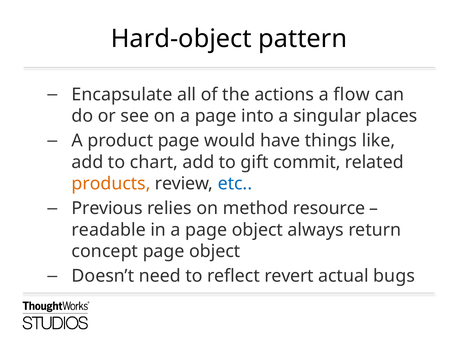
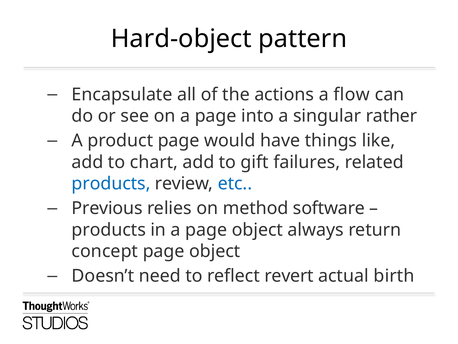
places: places -> rather
commit: commit -> failures
products at (111, 183) colour: orange -> blue
resource: resource -> software
readable at (109, 229): readable -> products
bugs: bugs -> birth
